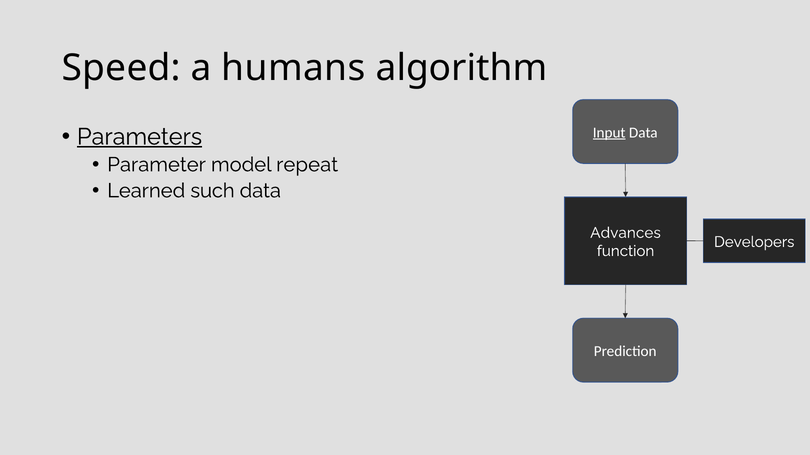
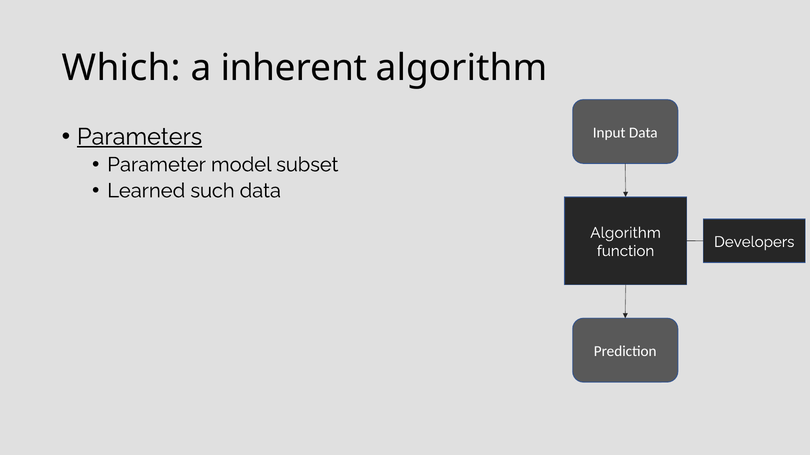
Speed: Speed -> Which
humans: humans -> inherent
Input underline: present -> none
repeat: repeat -> subset
Advances at (626, 233): Advances -> Algorithm
